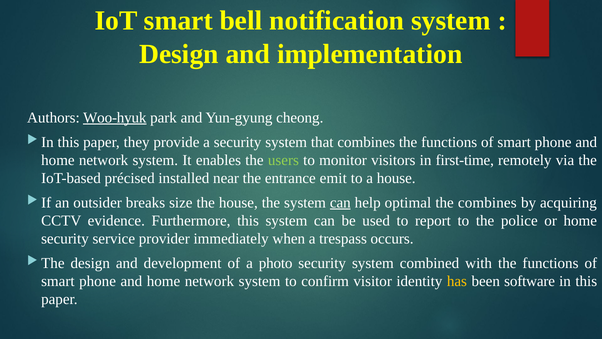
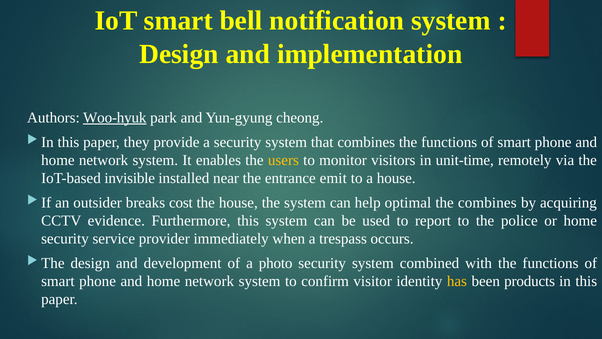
users colour: light green -> yellow
first-time: first-time -> unit-time
précised: précised -> invisible
size: size -> cost
can at (340, 202) underline: present -> none
software: software -> products
